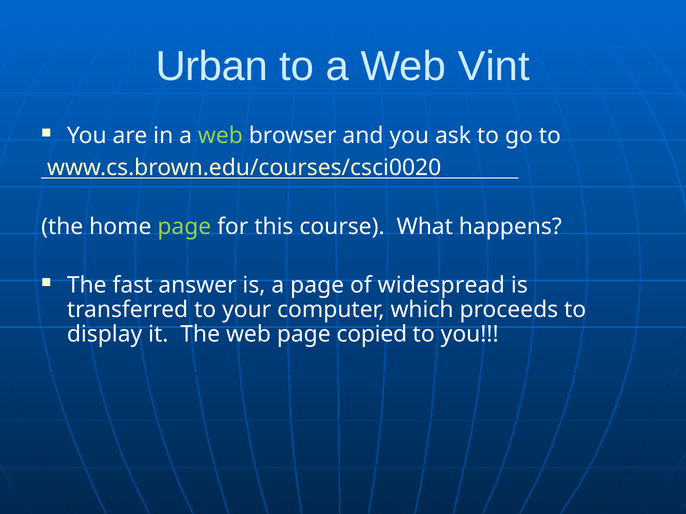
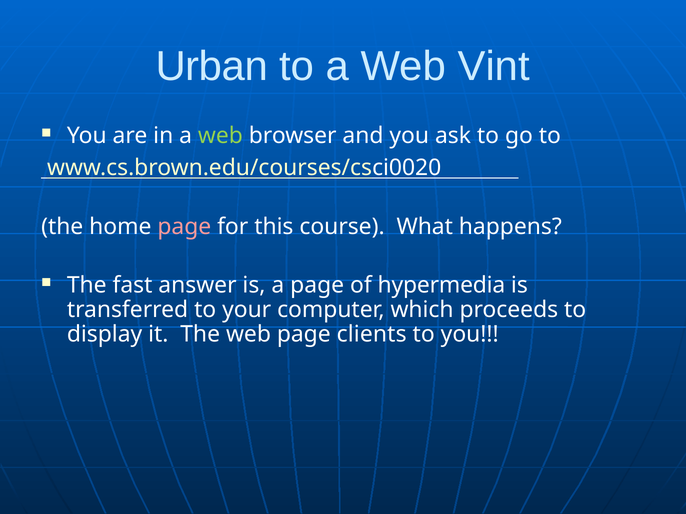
page at (184, 227) colour: light green -> pink
widespread: widespread -> hypermedia
copied: copied -> clients
